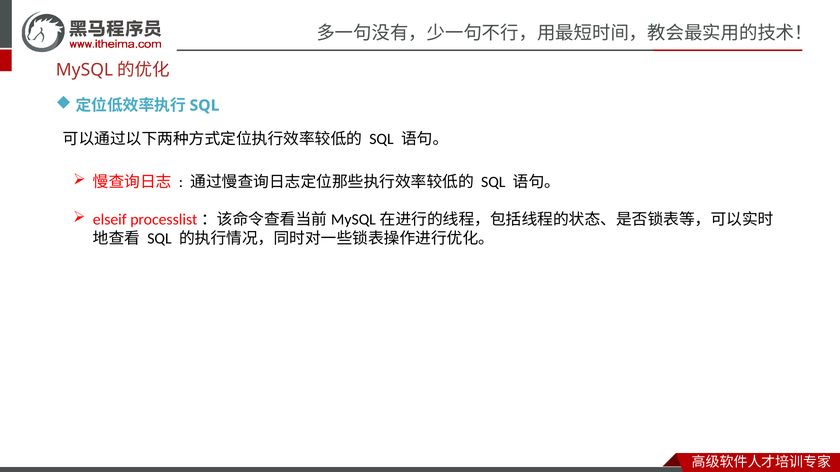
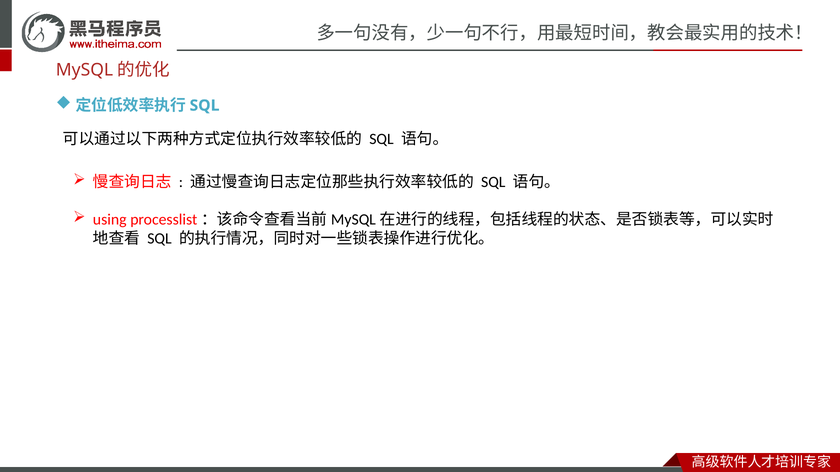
elseif: elseif -> using
